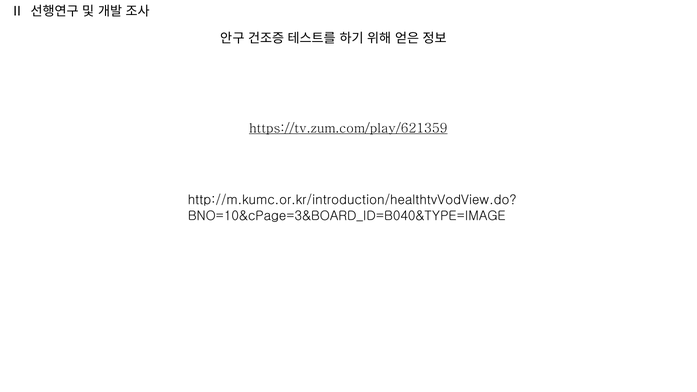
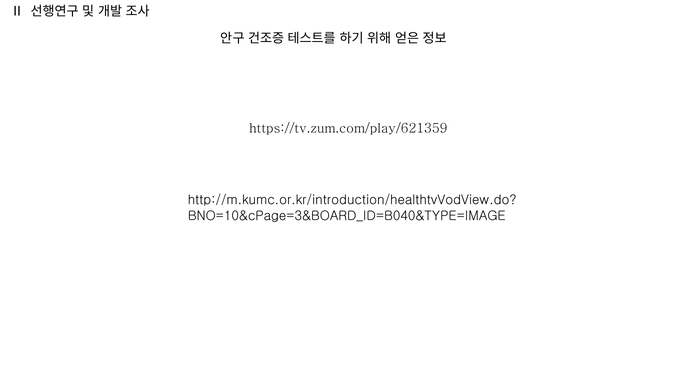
https://tv.zum.com/play/621359 underline: present -> none
